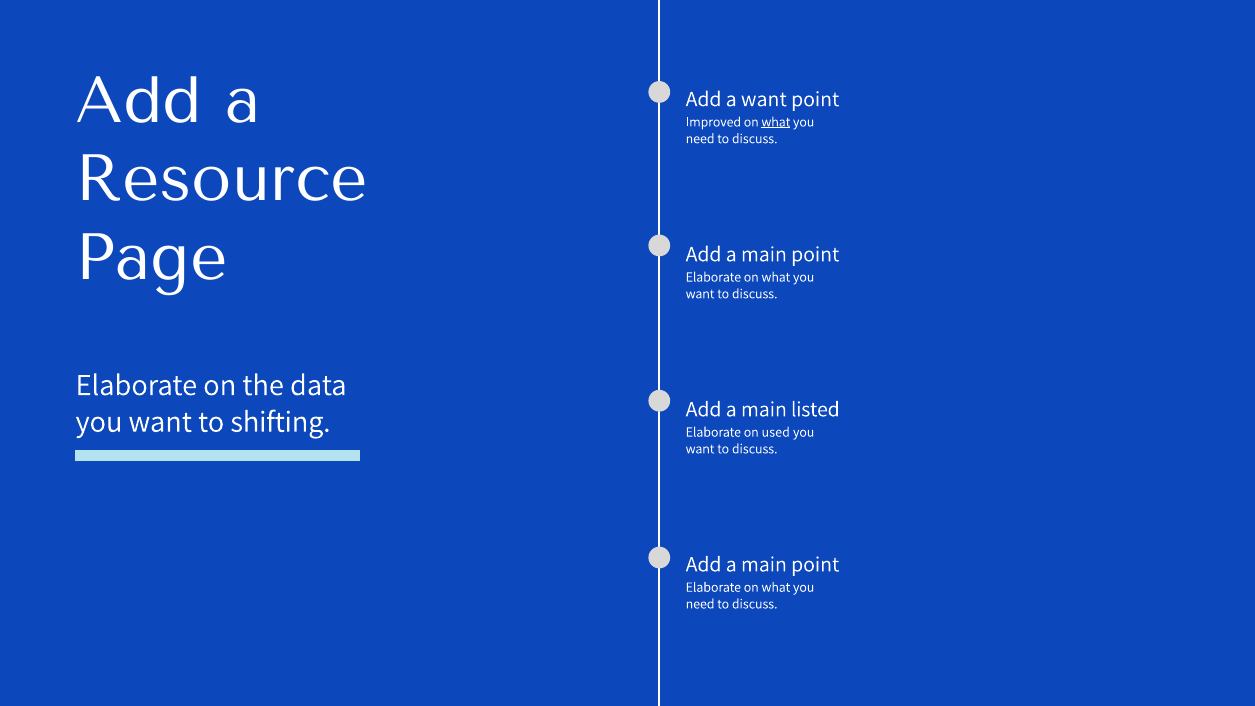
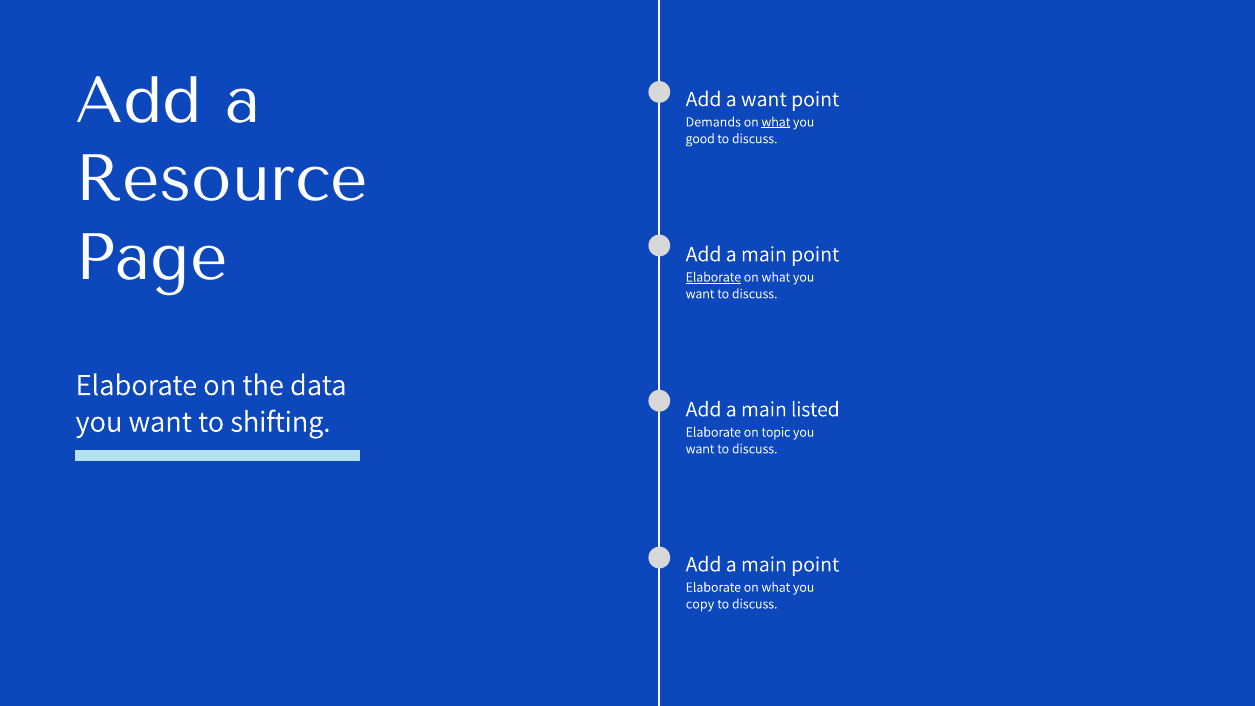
Improved: Improved -> Demands
need at (700, 139): need -> good
Elaborate at (713, 277) underline: none -> present
used: used -> topic
need at (700, 604): need -> copy
